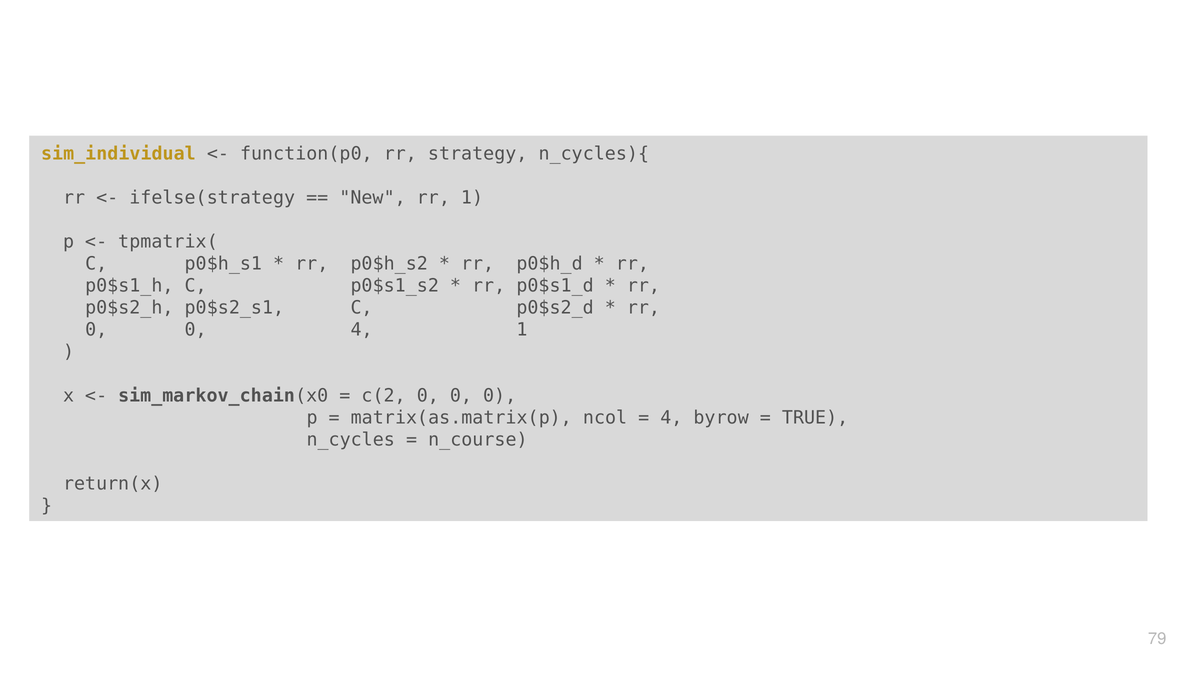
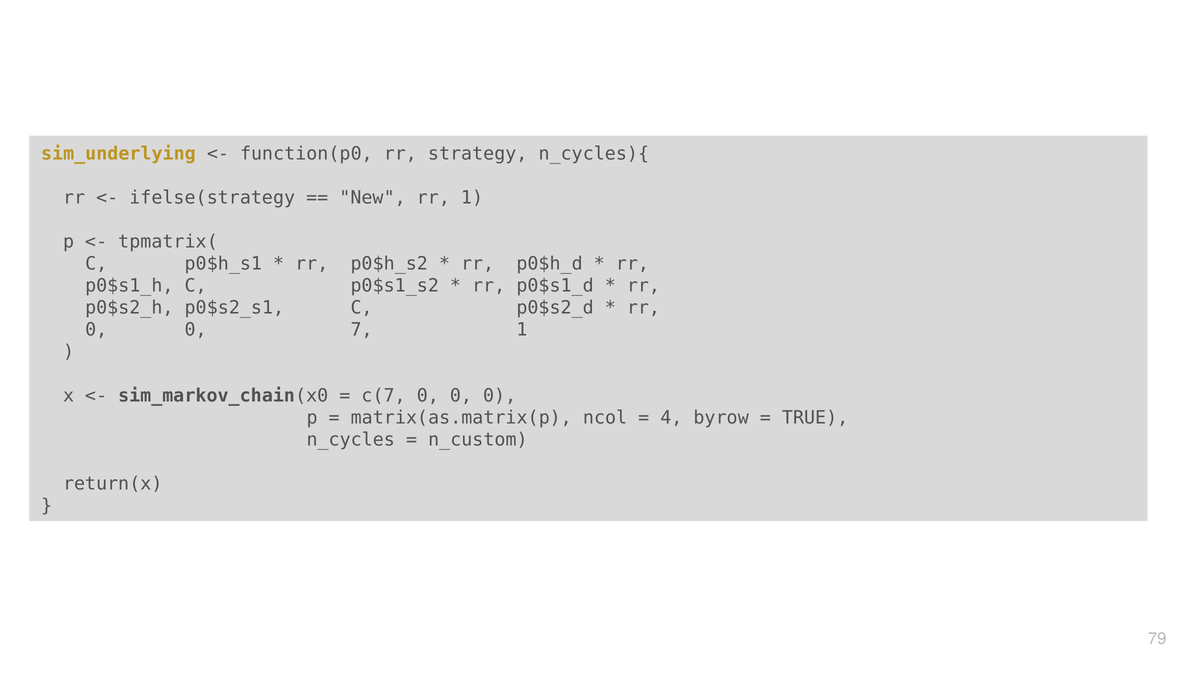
sim_individual: sim_individual -> sim_underlying
0 4: 4 -> 7
c(2: c(2 -> c(7
n_course: n_course -> n_custom
